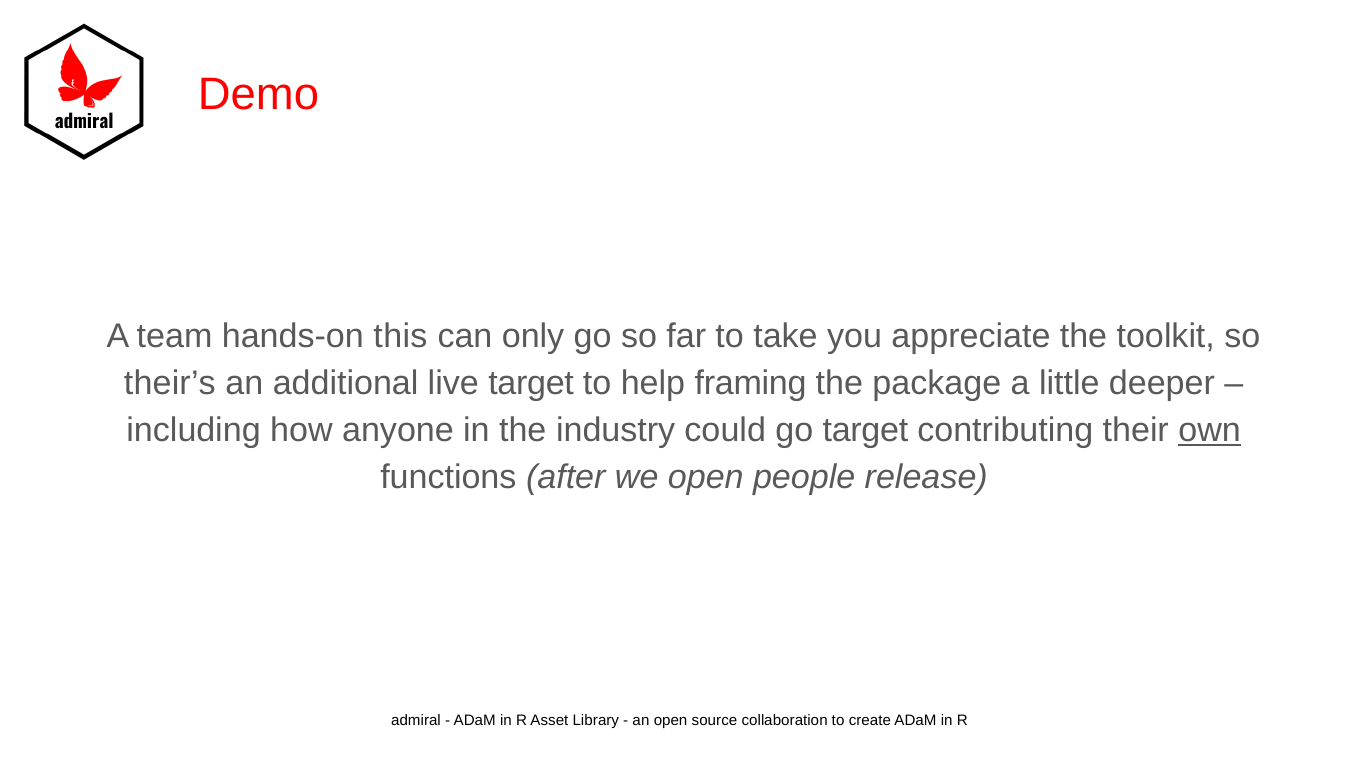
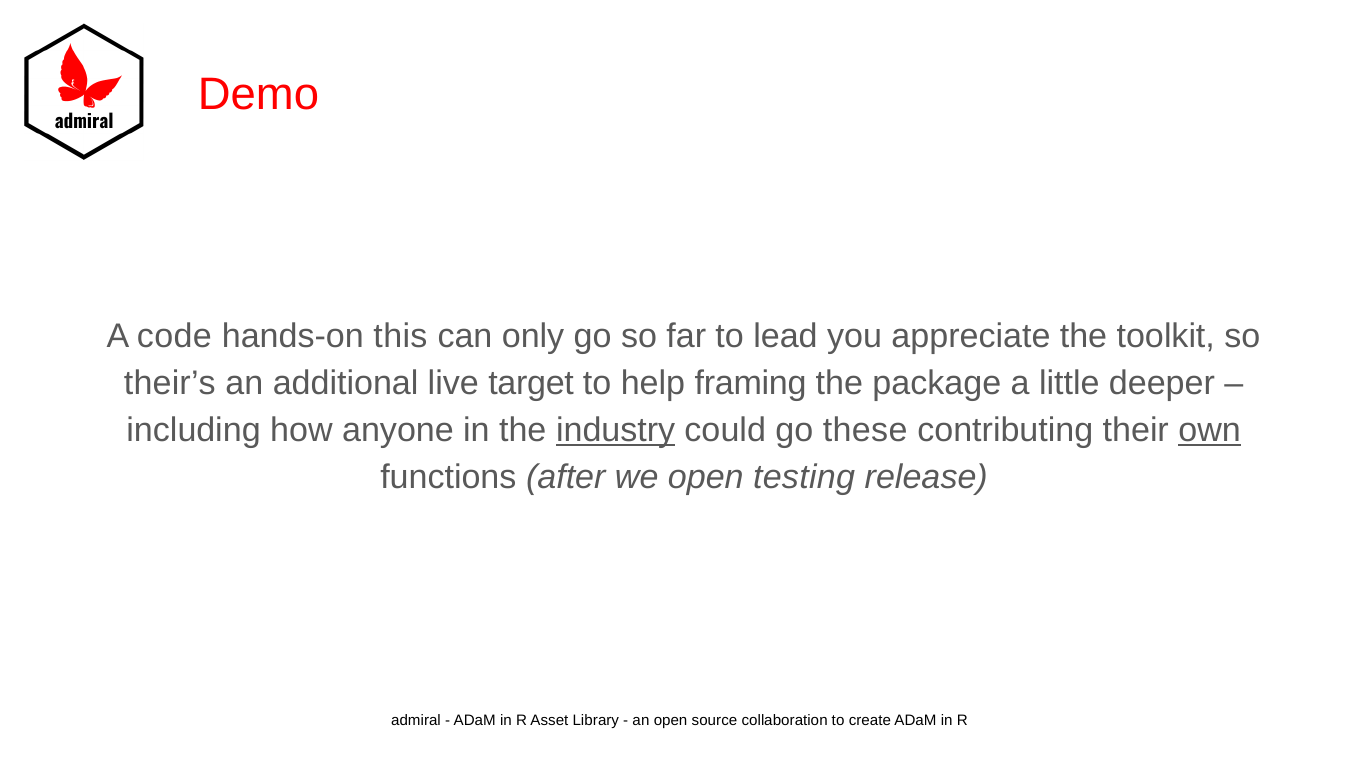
team: team -> code
take: take -> lead
industry underline: none -> present
go target: target -> these
people: people -> testing
